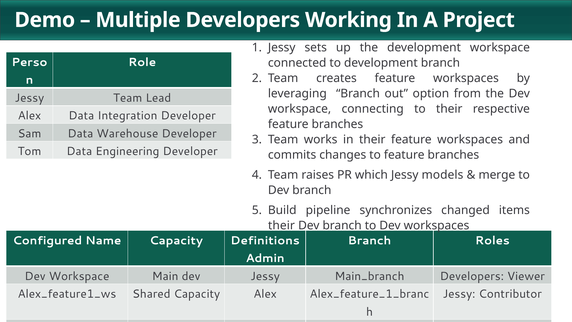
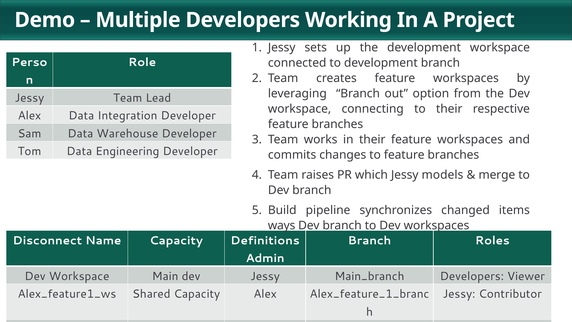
their at (281, 225): their -> ways
Configured: Configured -> Disconnect
